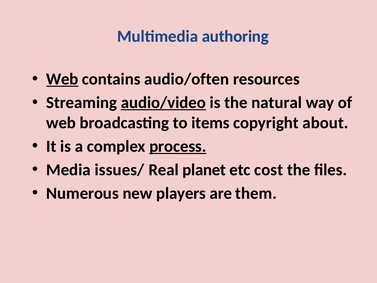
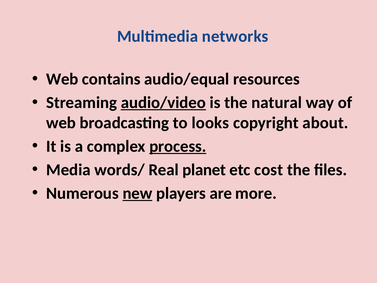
authoring: authoring -> networks
Web at (62, 79) underline: present -> none
audio/often: audio/often -> audio/equal
items: items -> looks
issues/: issues/ -> words/
new underline: none -> present
them: them -> more
